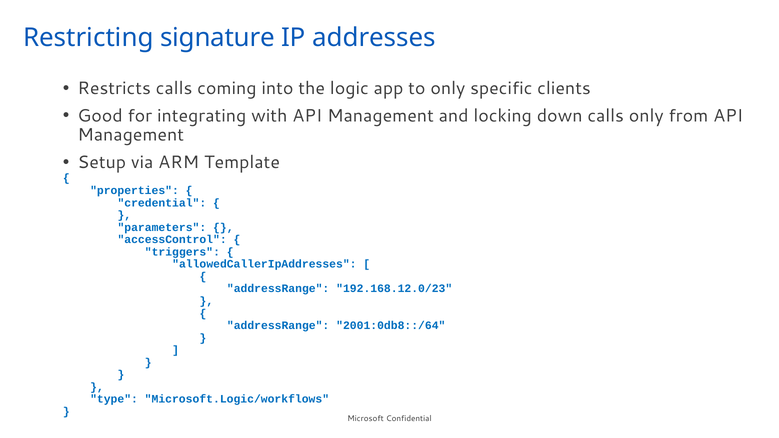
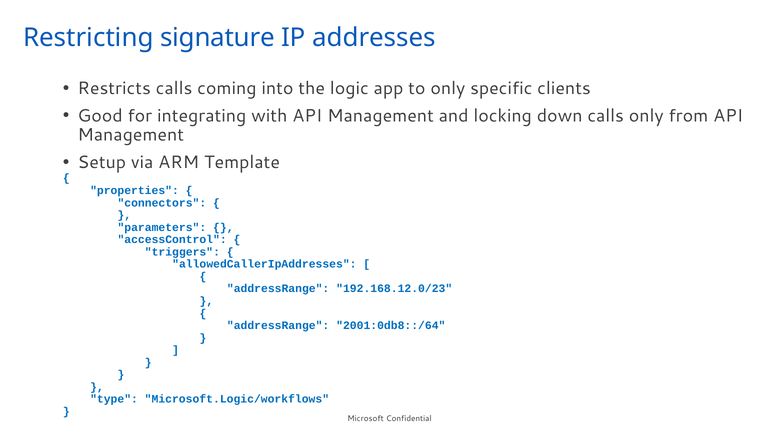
credential: credential -> connectors
